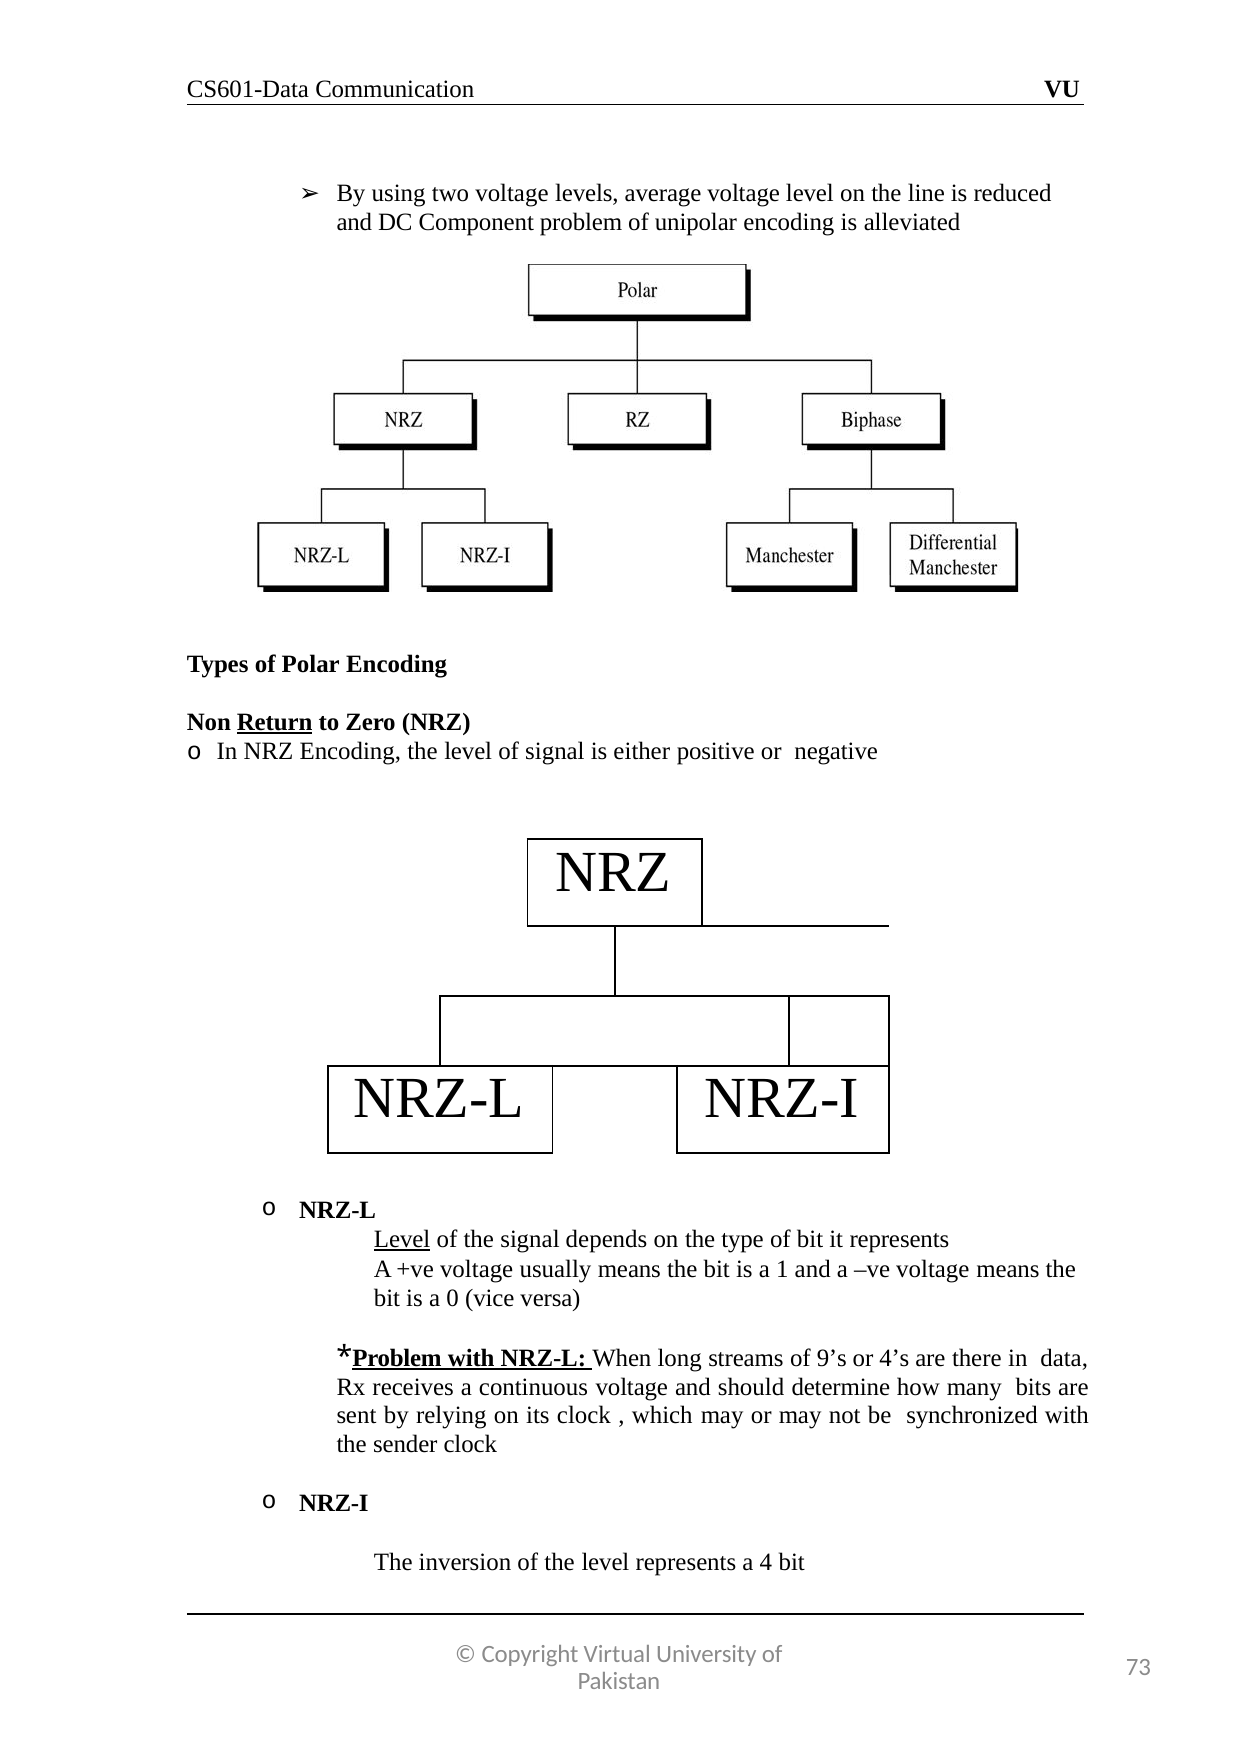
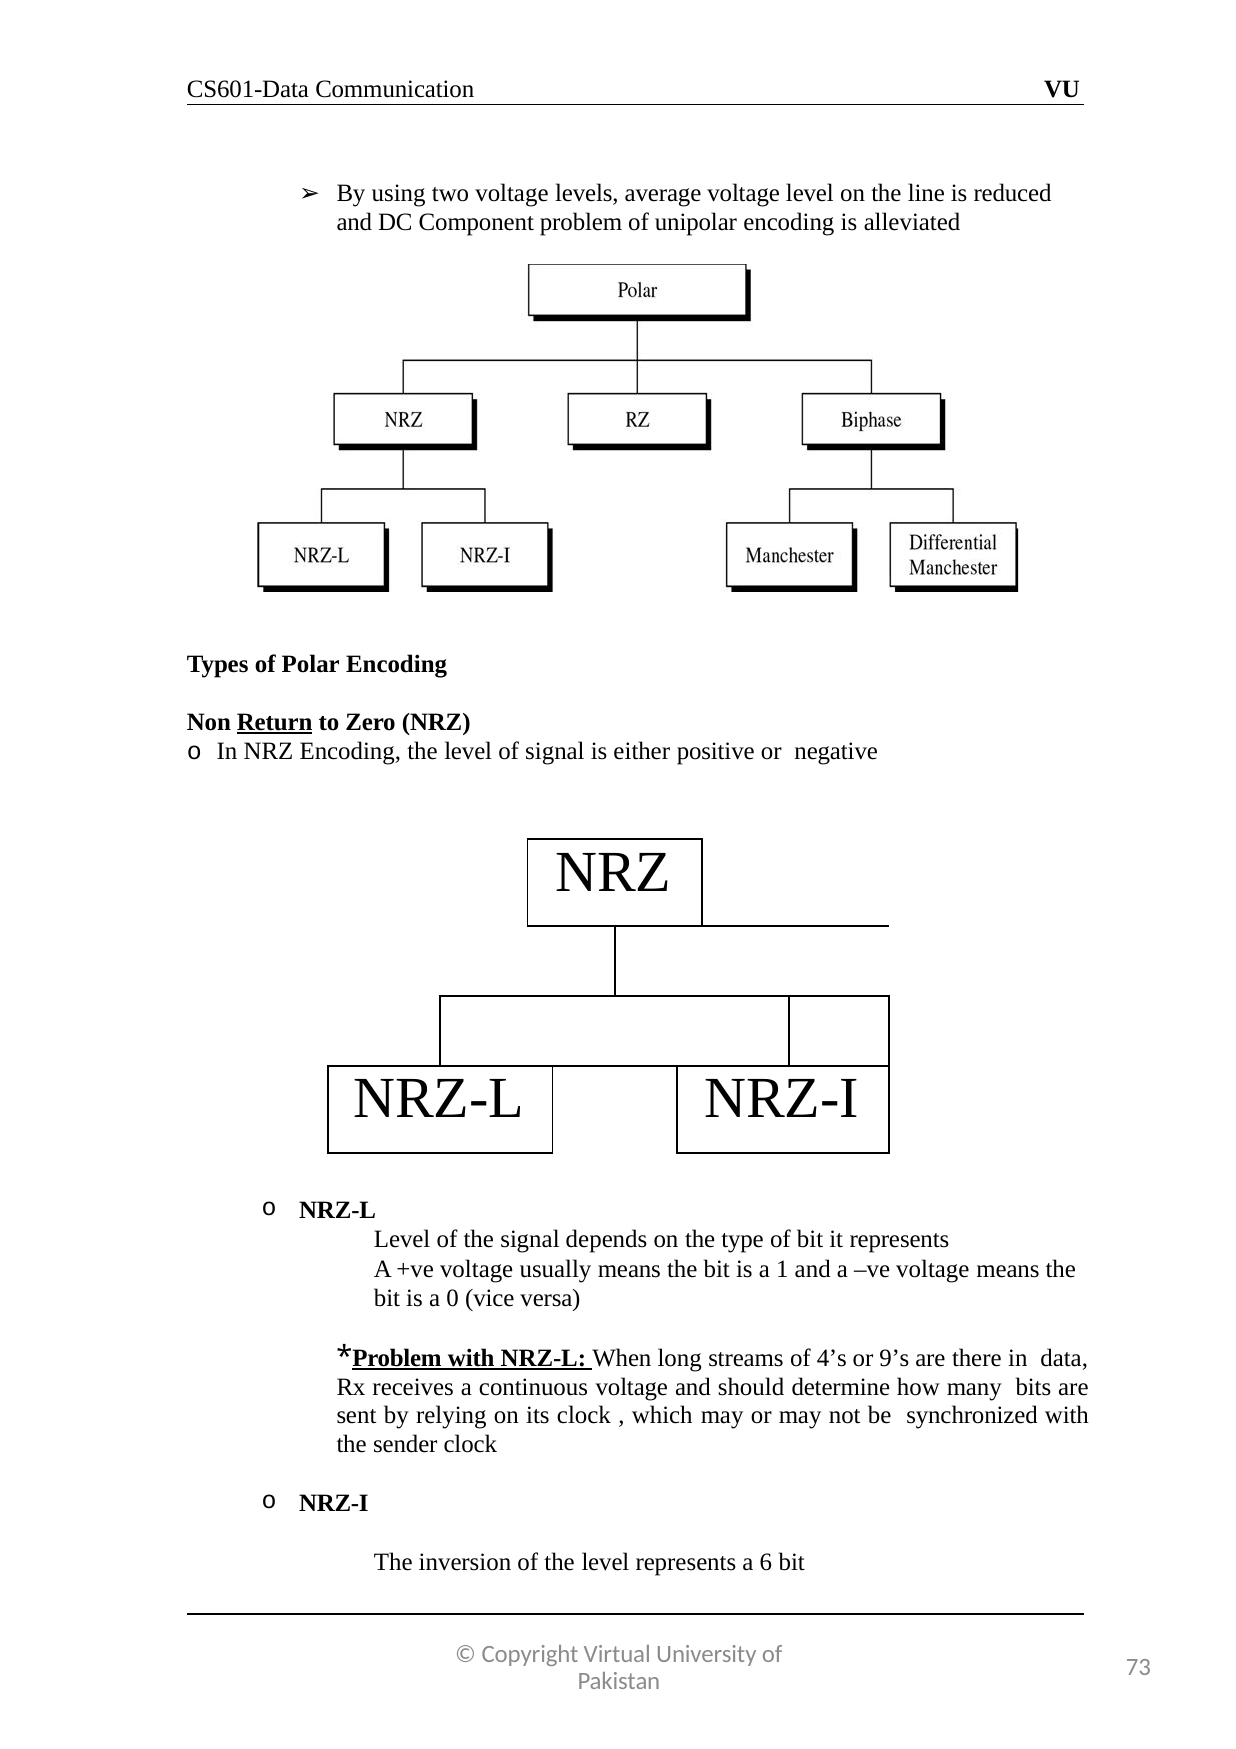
Level at (402, 1239) underline: present -> none
9’s: 9’s -> 4’s
4’s: 4’s -> 9’s
4: 4 -> 6
